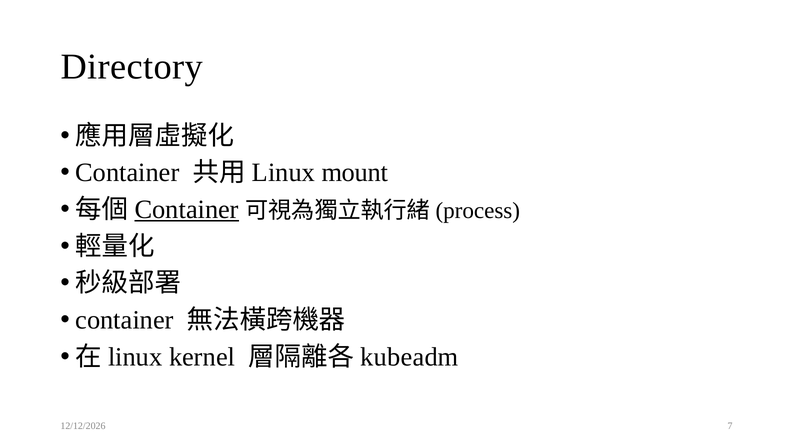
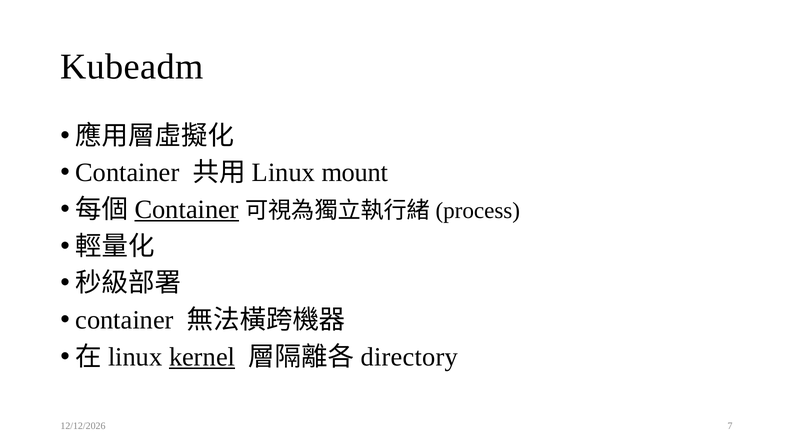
Directory: Directory -> Kubeadm
kernel underline: none -> present
kubeadm: kubeadm -> directory
